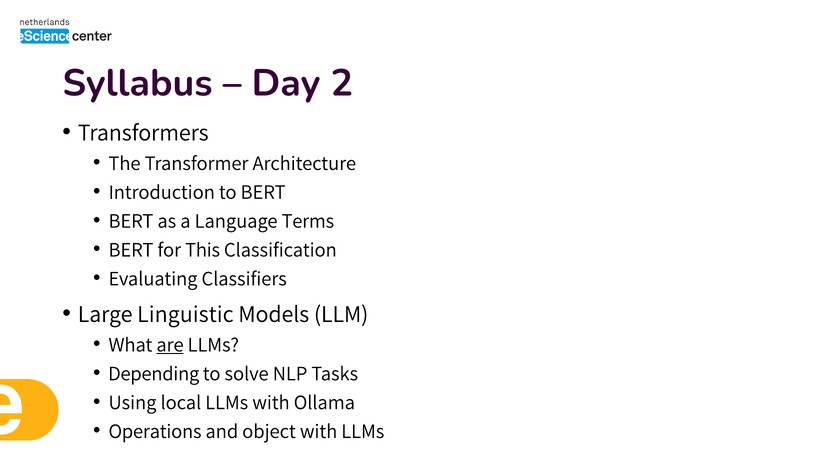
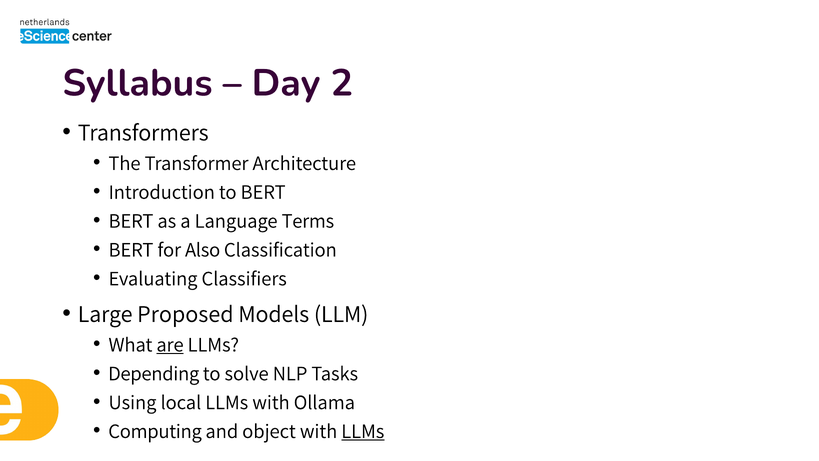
This: This -> Also
Linguistic: Linguistic -> Proposed
Operations: Operations -> Computing
LLMs at (363, 431) underline: none -> present
